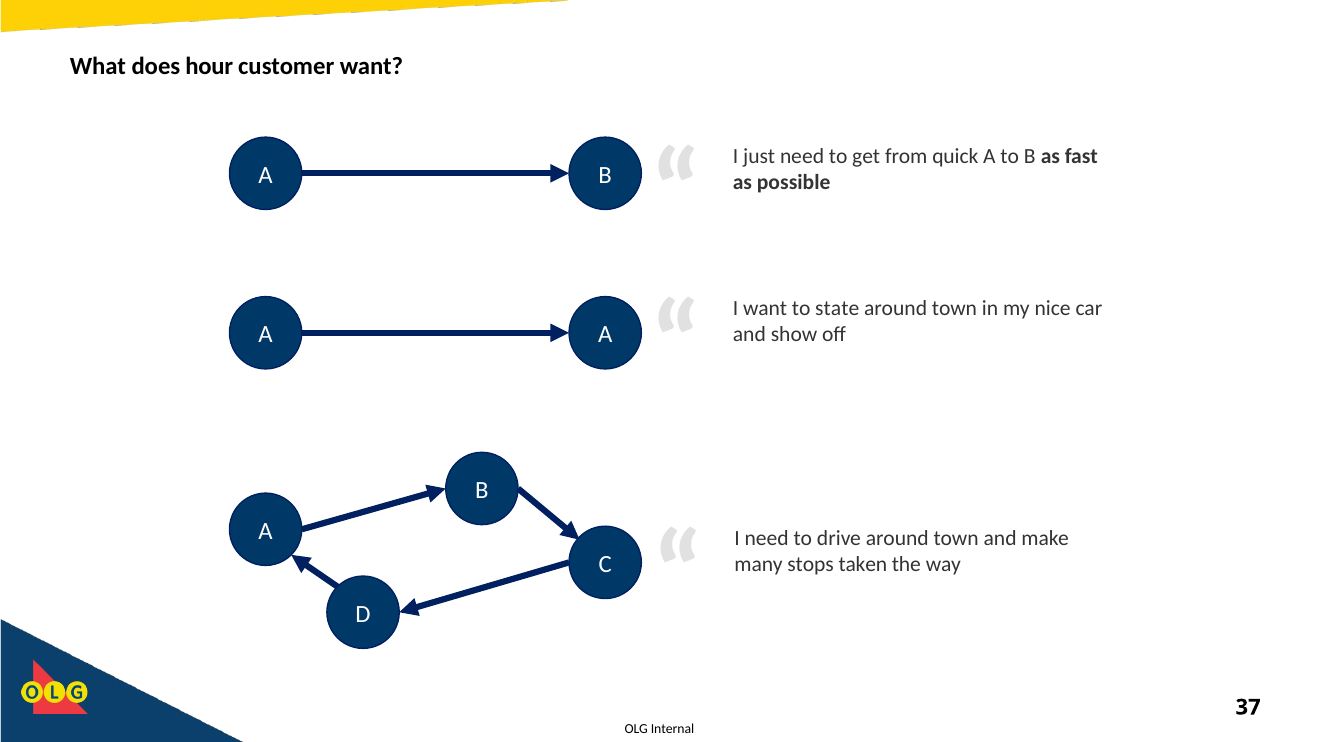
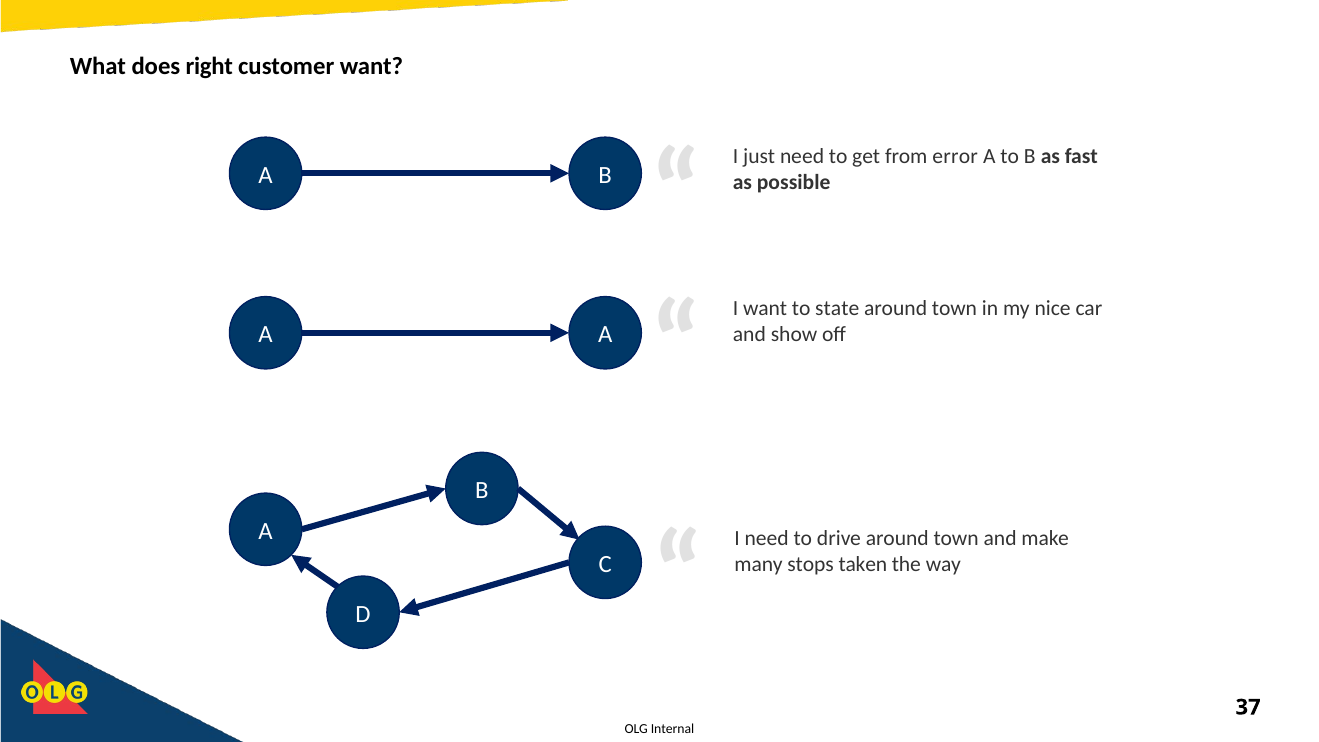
hour: hour -> right
quick: quick -> error
